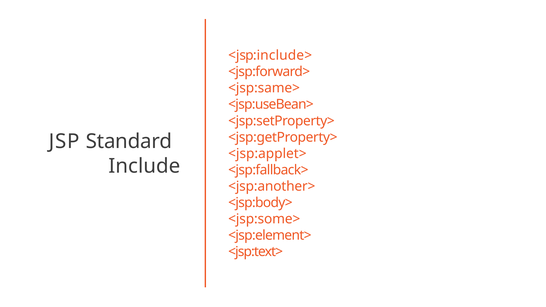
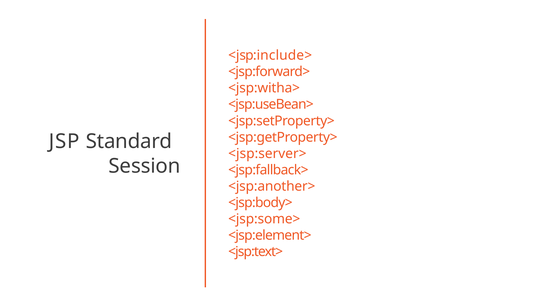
<jsp:same>: <jsp:same> -> <jsp:witha>
<jsp:applet>: <jsp:applet> -> <jsp:server>
Include: Include -> Session
